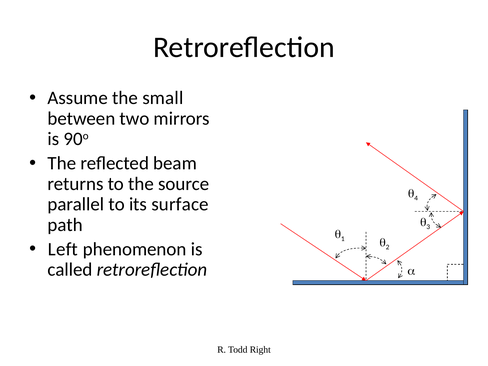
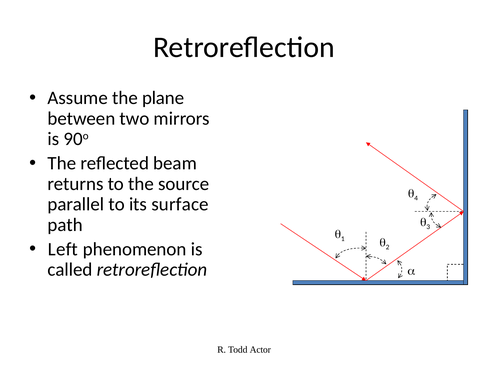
small: small -> plane
Right: Right -> Actor
